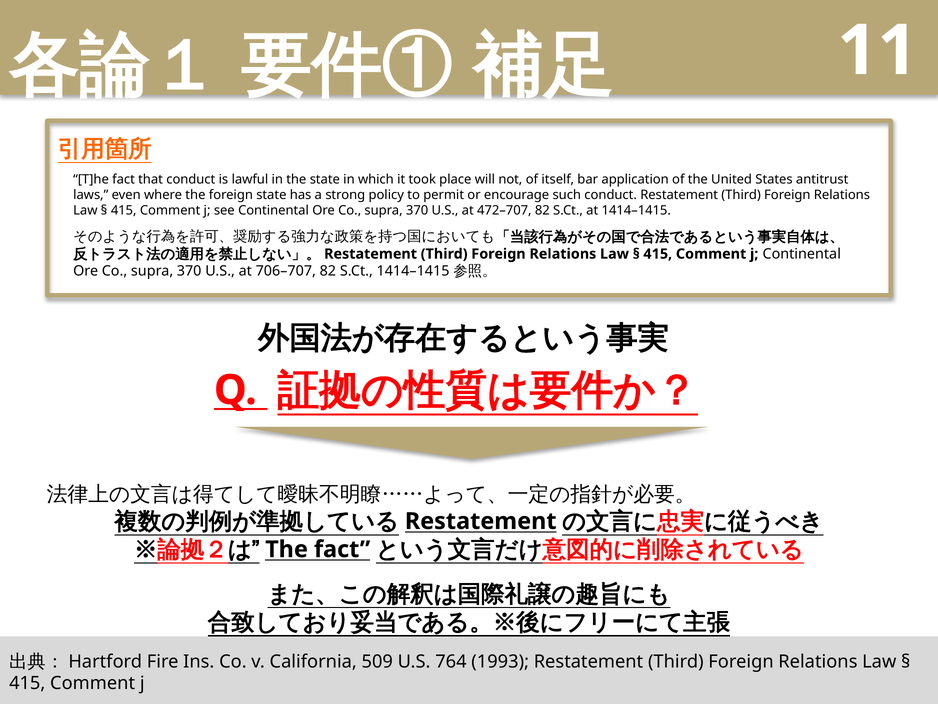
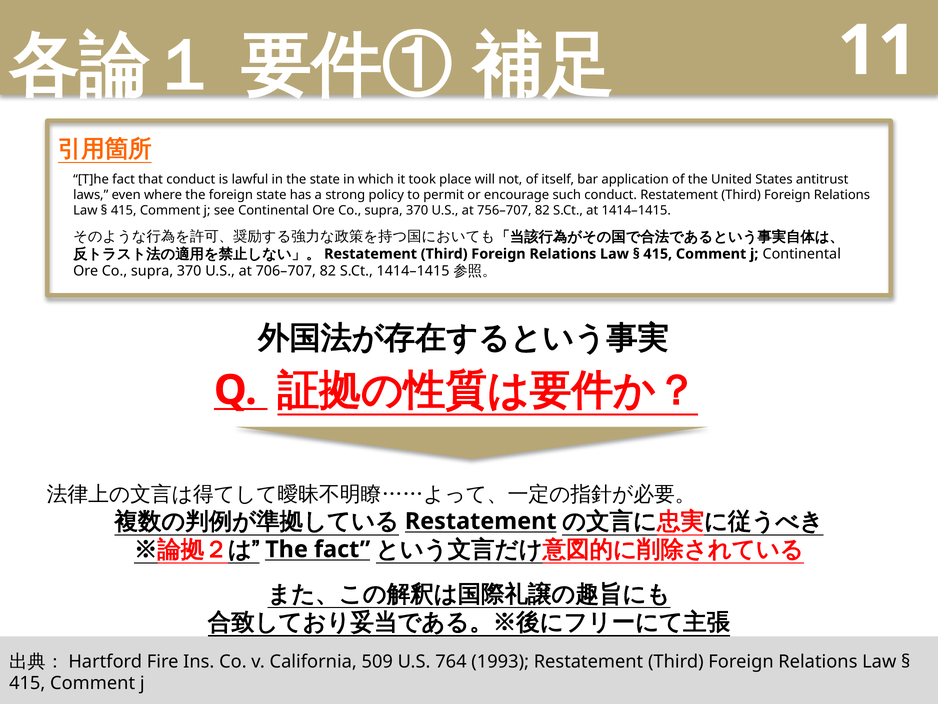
472–707: 472–707 -> 756–707
